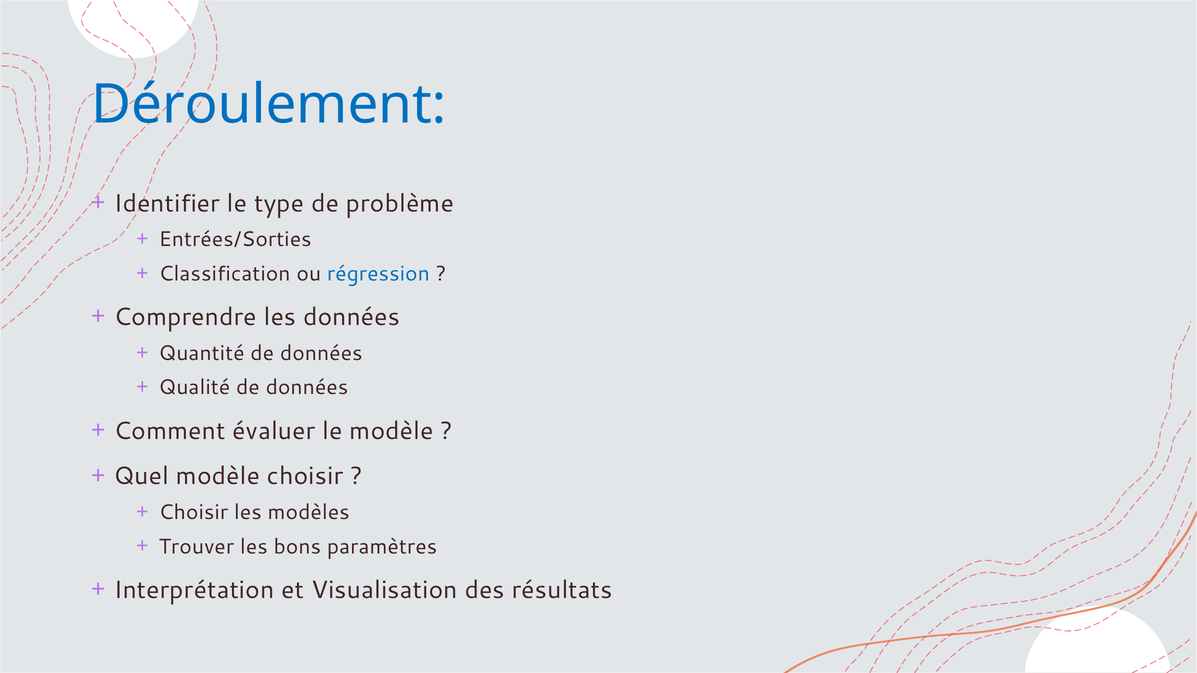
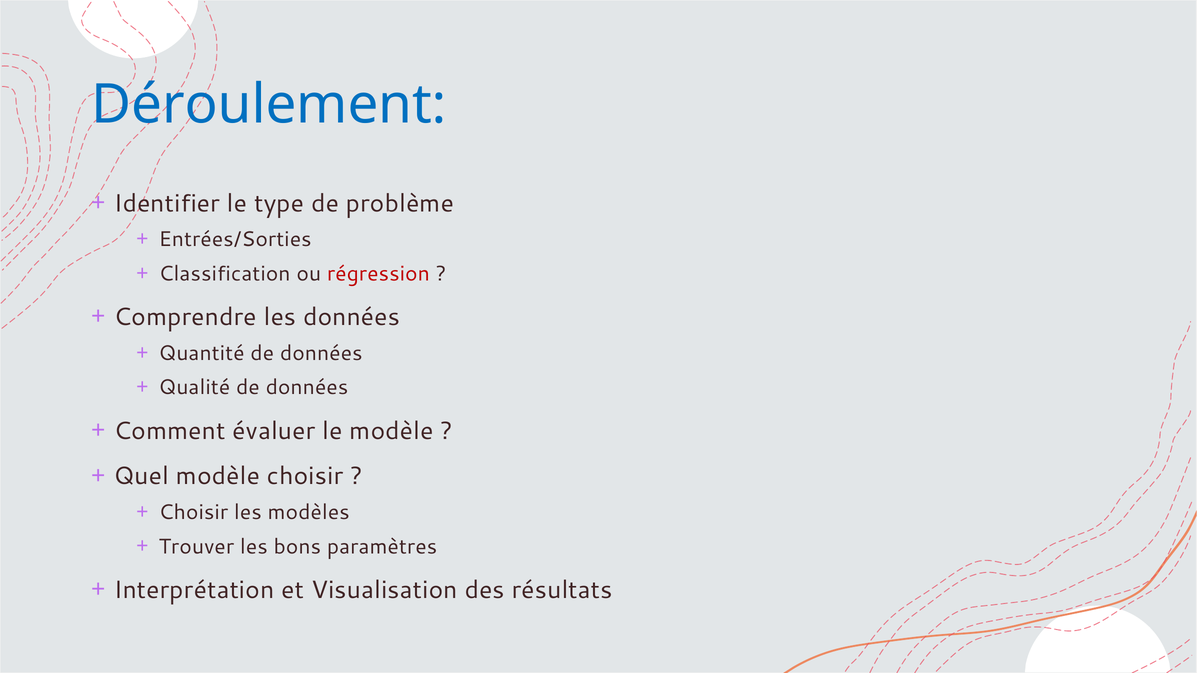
régression colour: blue -> red
